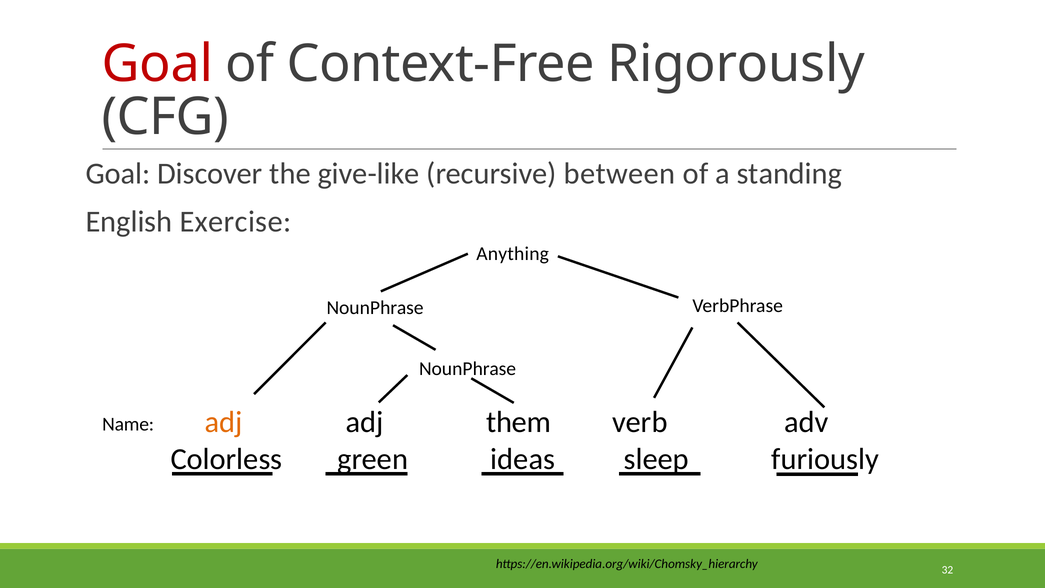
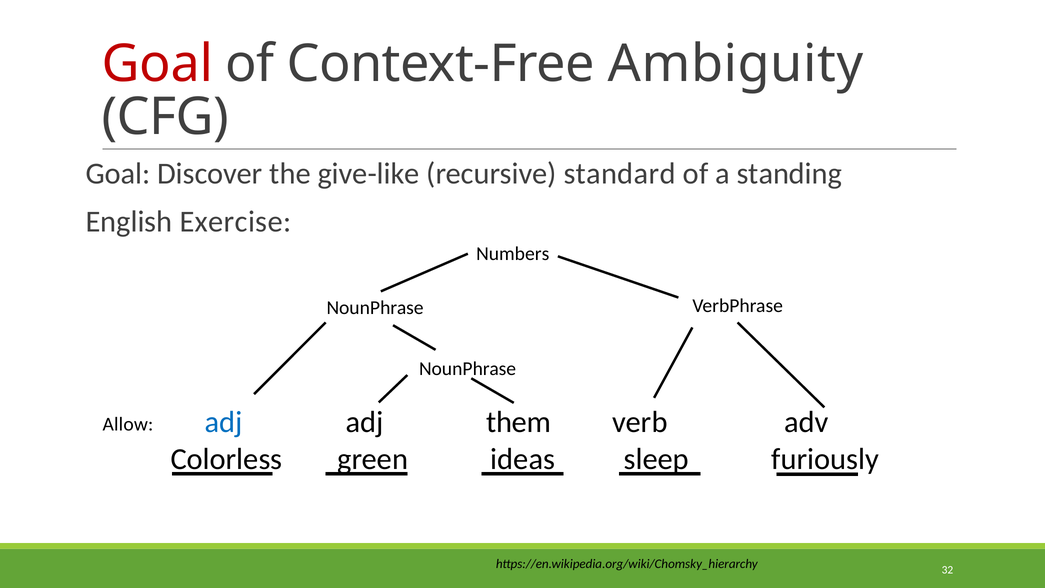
Rigorously: Rigorously -> Ambiguity
between: between -> standard
Anything: Anything -> Numbers
adj at (224, 422) colour: orange -> blue
Name: Name -> Allow
